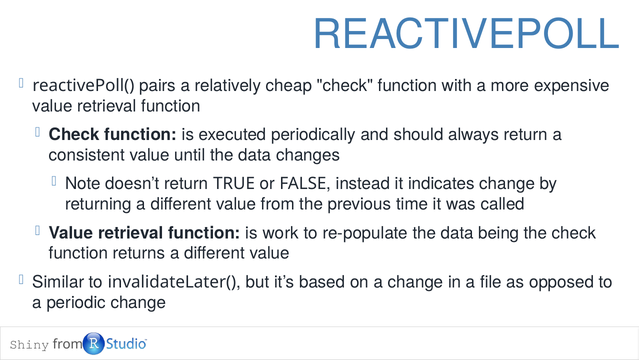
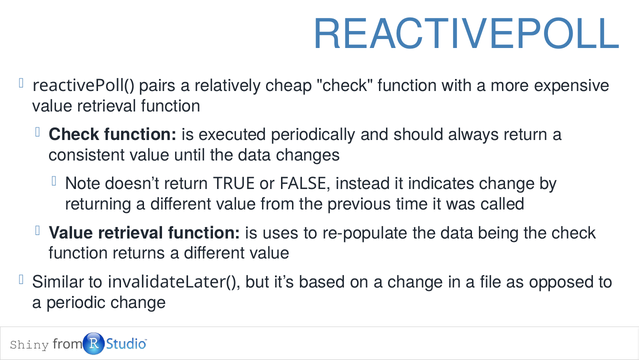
work: work -> uses
